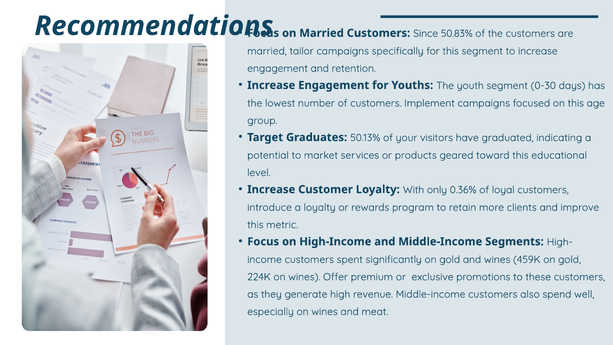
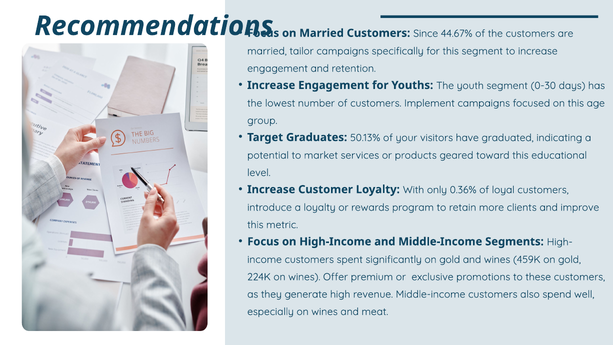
50.83%: 50.83% -> 44.67%
